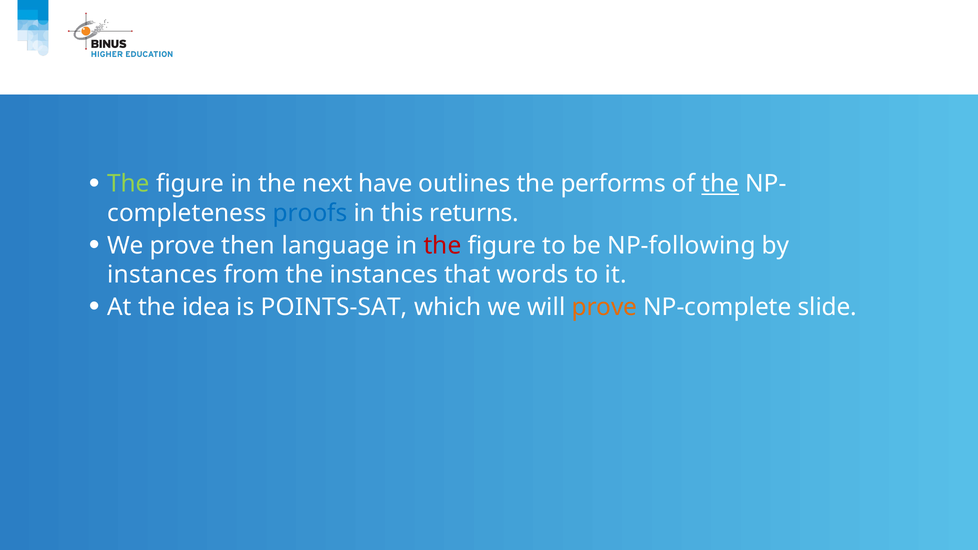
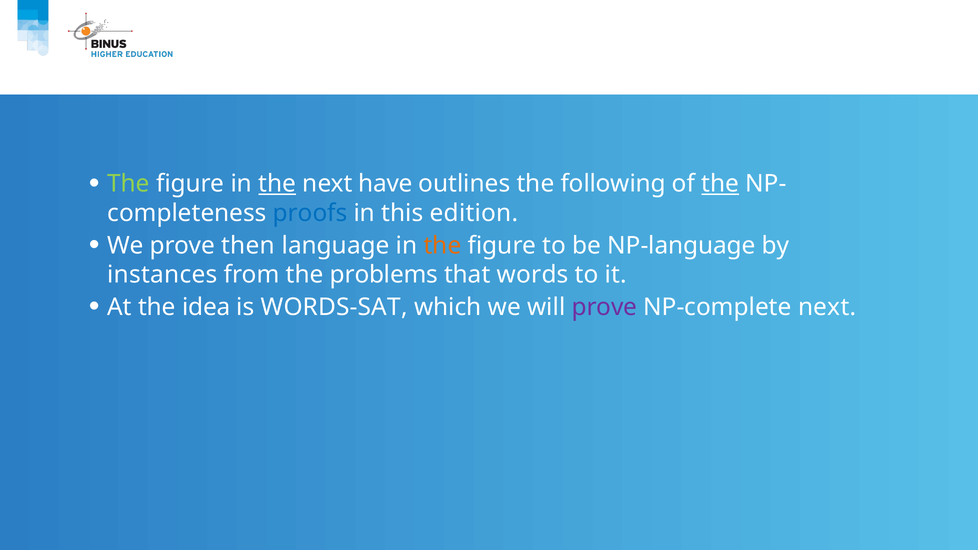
the at (277, 184) underline: none -> present
performs: performs -> following
returns: returns -> edition
the at (442, 246) colour: red -> orange
NP-following: NP-following -> NP-language
the instances: instances -> problems
POINTS-SAT: POINTS-SAT -> WORDS-SAT
prove at (604, 307) colour: orange -> purple
NP-complete slide: slide -> next
